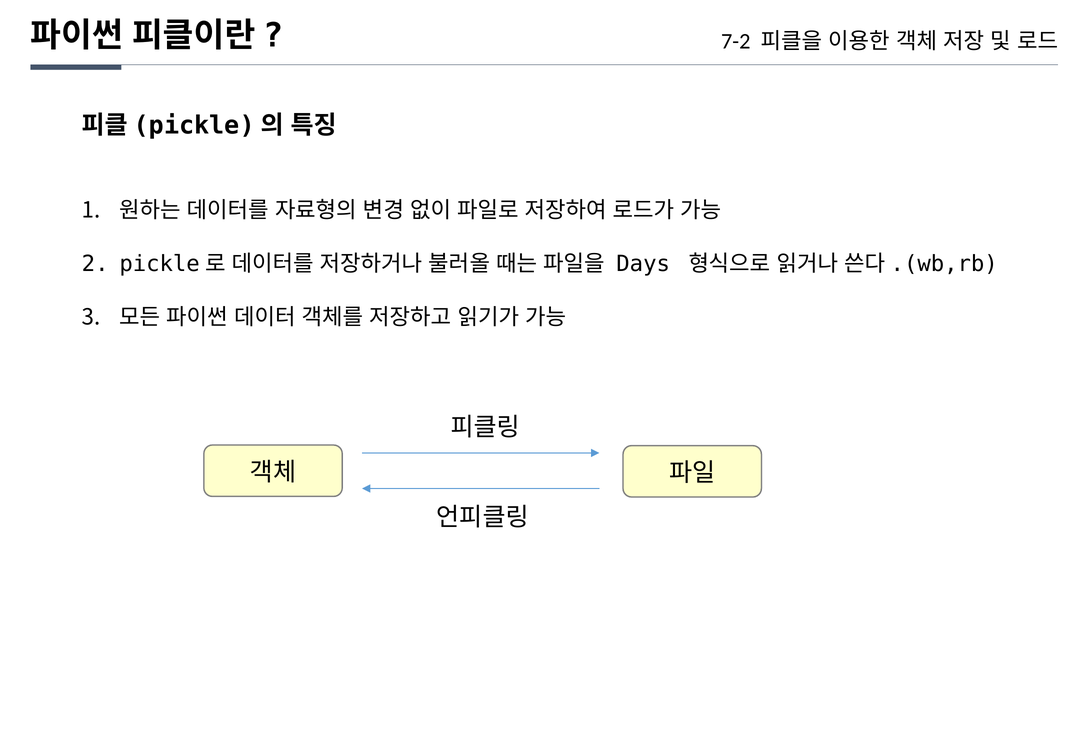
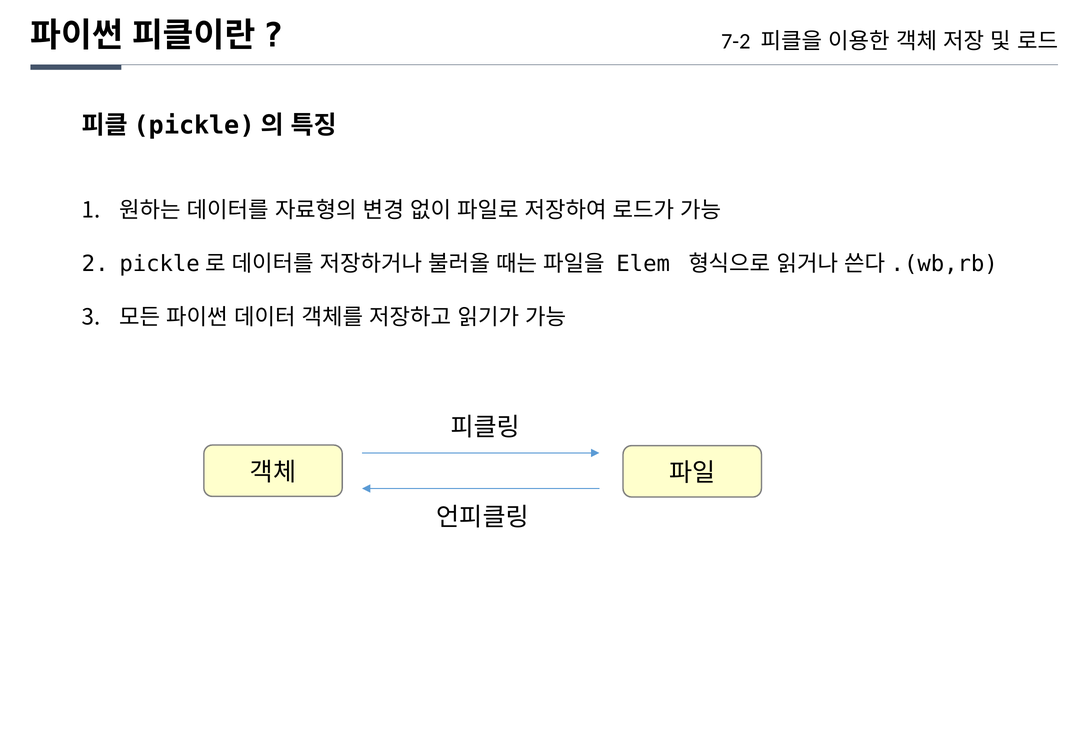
Days: Days -> Elem
